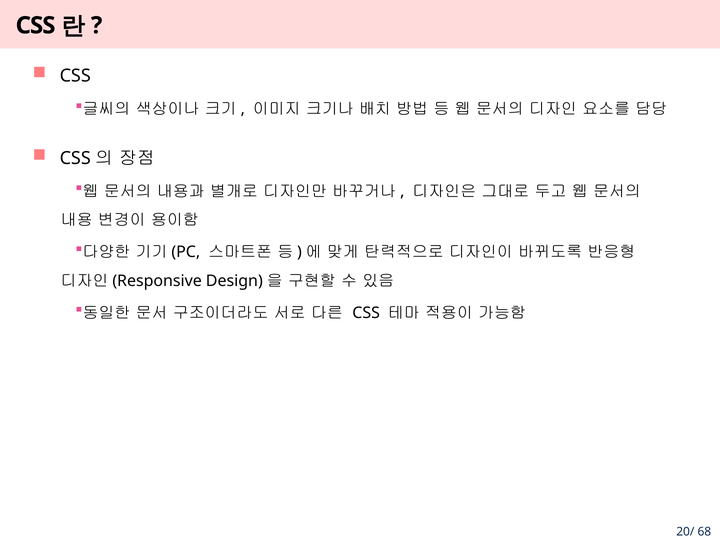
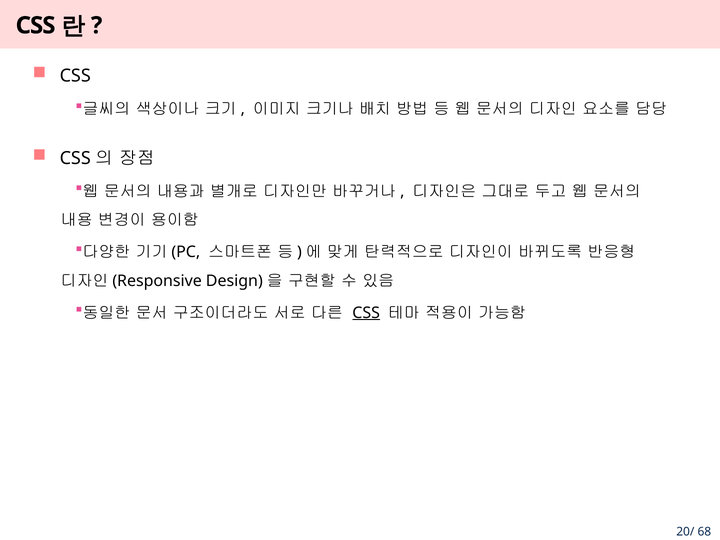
CSS at (366, 313) underline: none -> present
